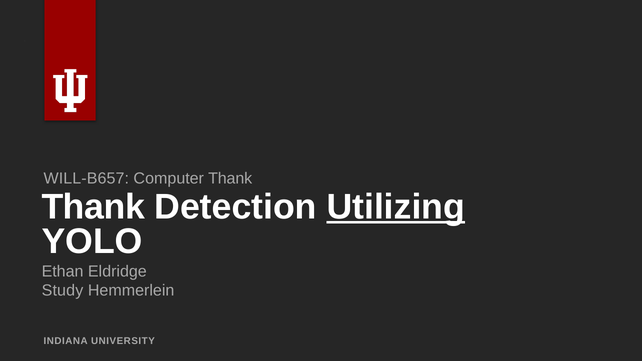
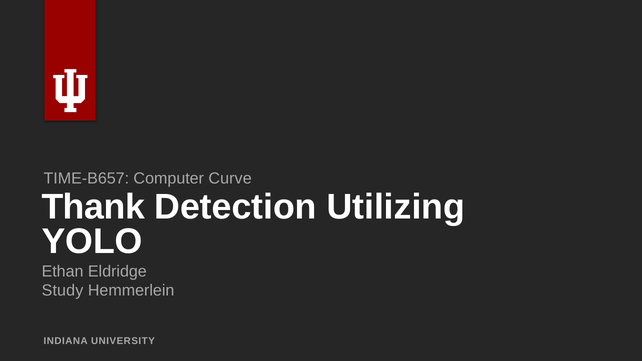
WILL-B657: WILL-B657 -> TIME-B657
Computer Thank: Thank -> Curve
Utilizing underline: present -> none
